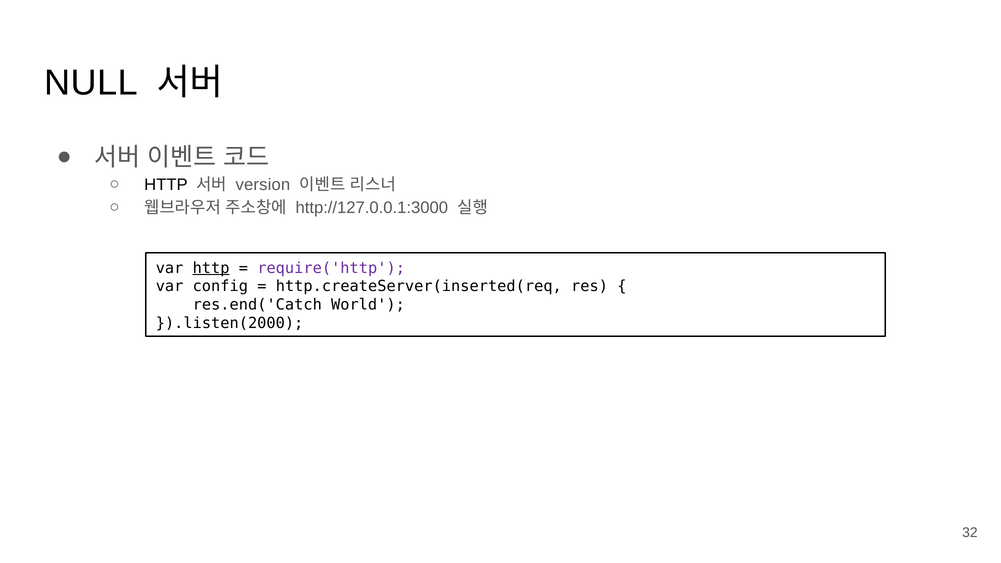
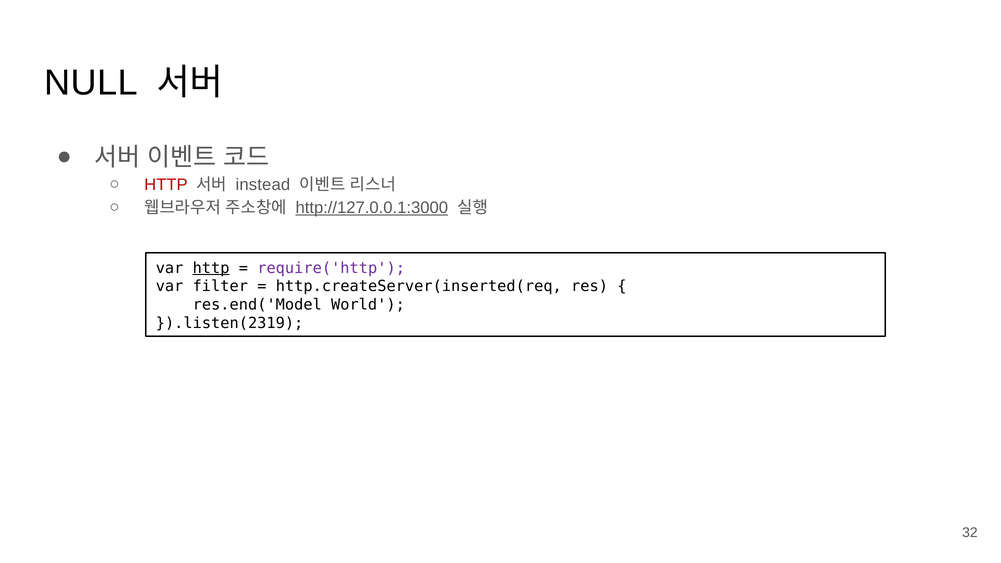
HTTP at (166, 185) colour: black -> red
version: version -> instead
http://127.0.0.1:3000 underline: none -> present
config: config -> filter
res.end('Catch: res.end('Catch -> res.end('Model
}).listen(2000: }).listen(2000 -> }).listen(2319
